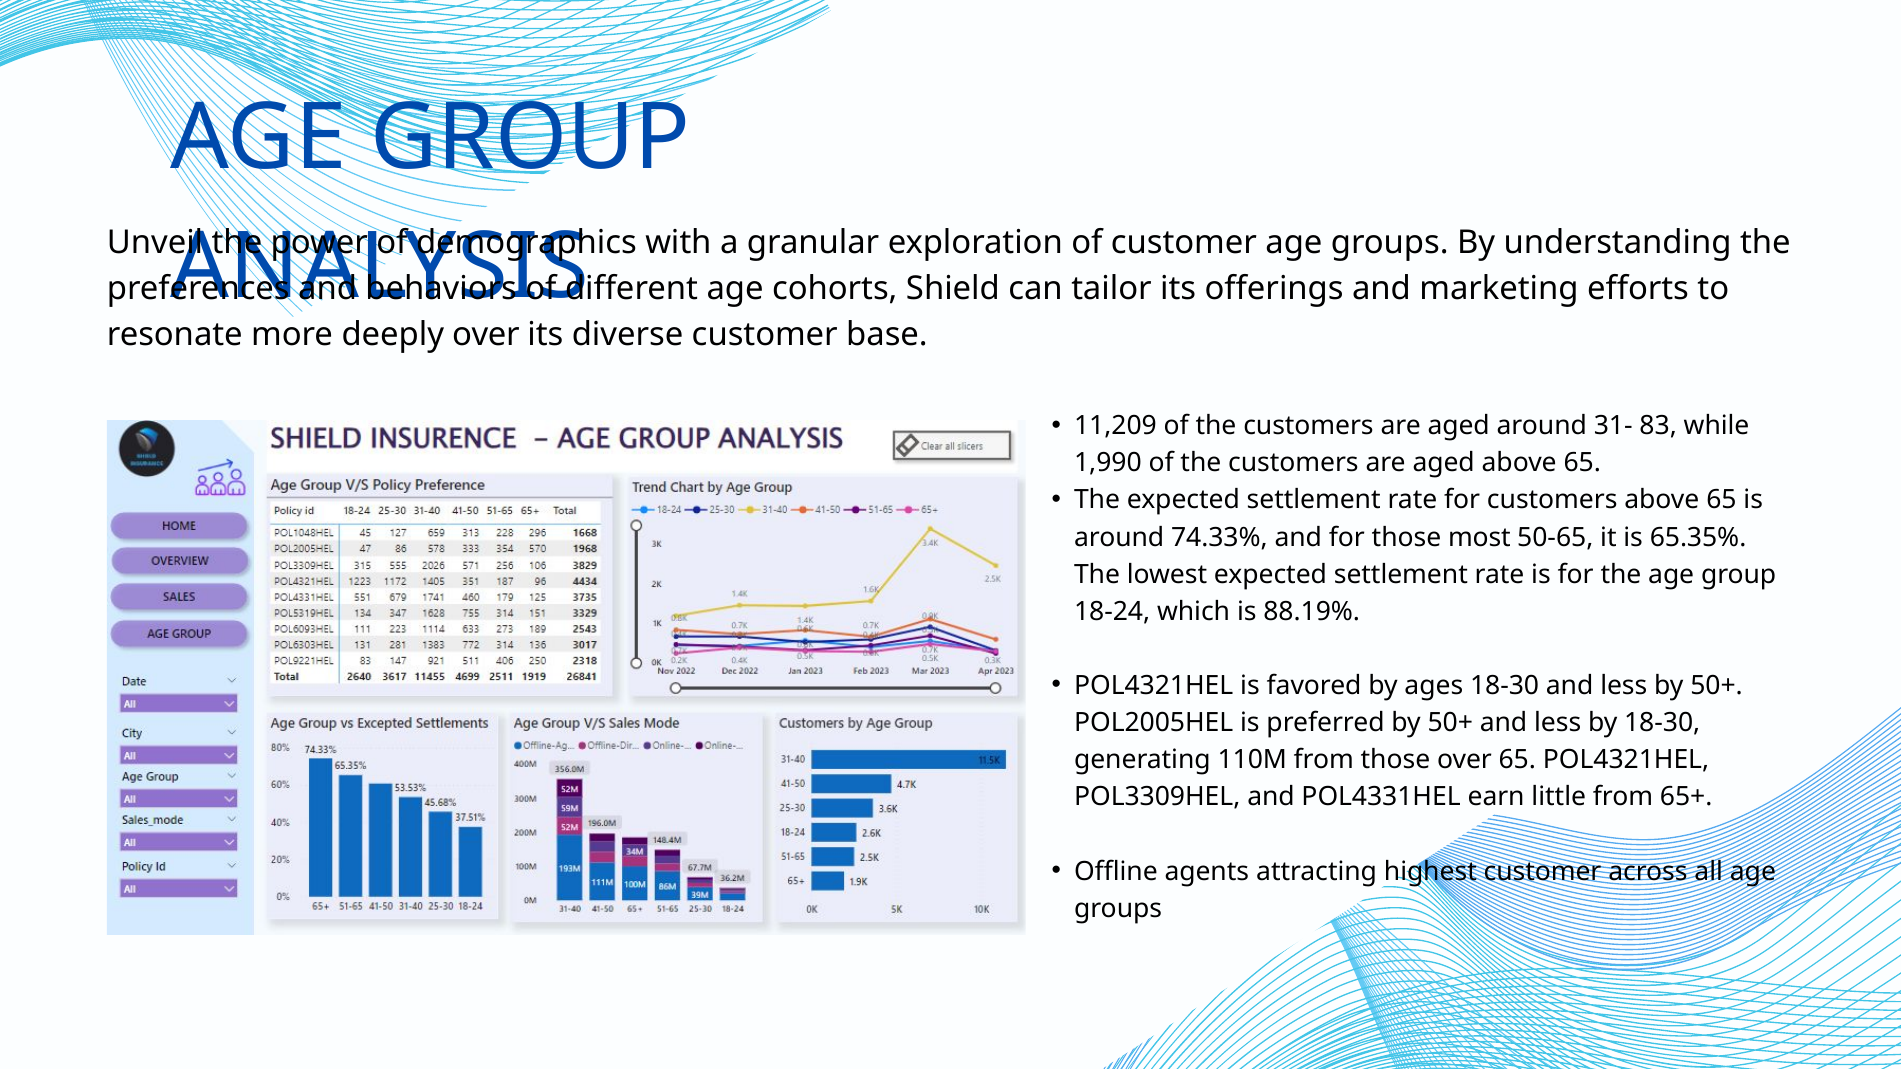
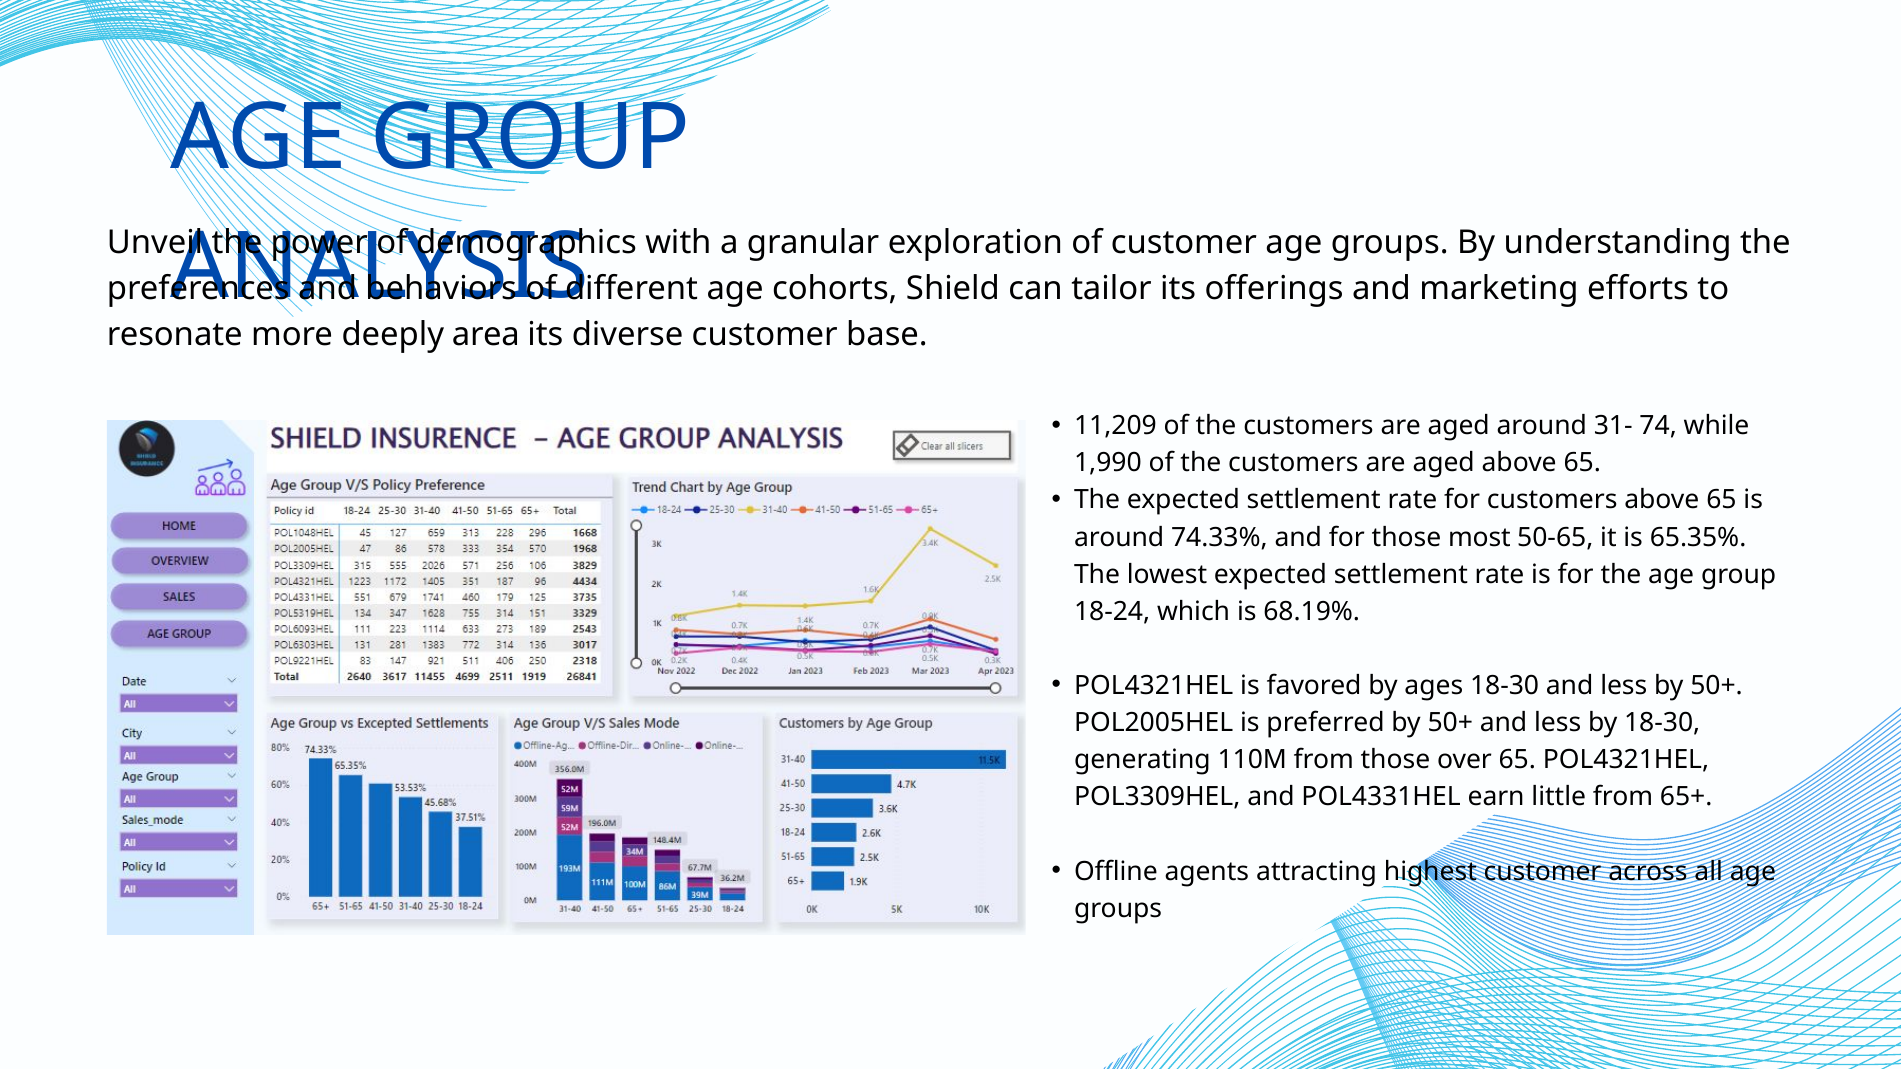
deeply over: over -> area
83: 83 -> 74
88.19%: 88.19% -> 68.19%
